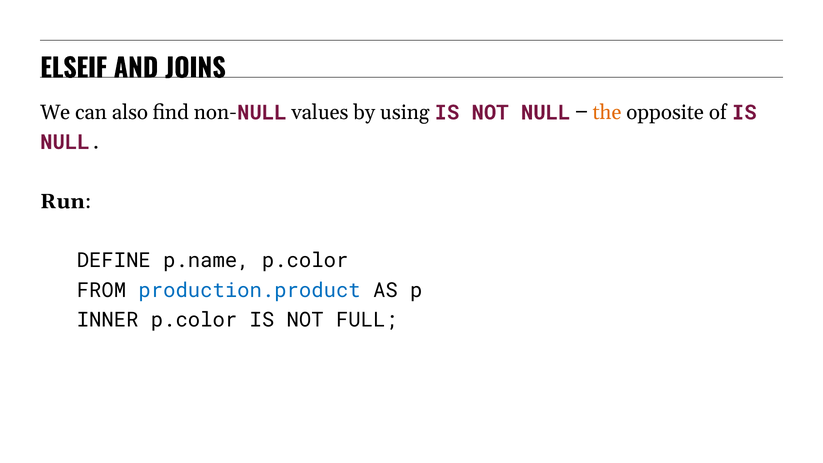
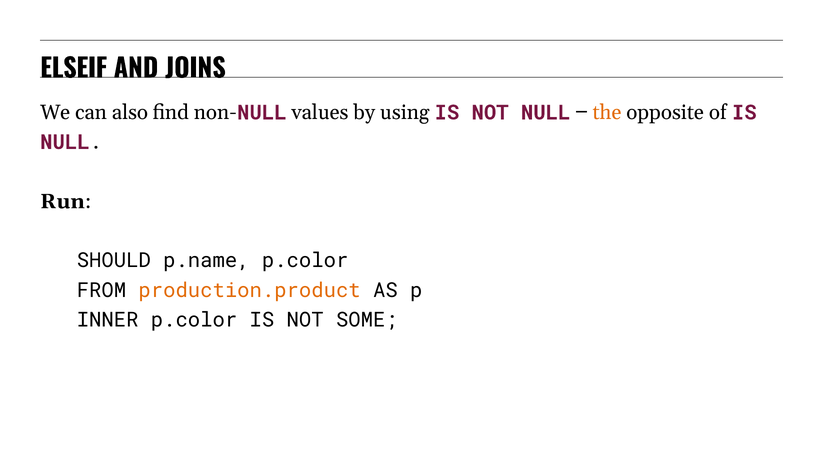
DEFINE: DEFINE -> SHOULD
production.product colour: blue -> orange
FULL: FULL -> SOME
